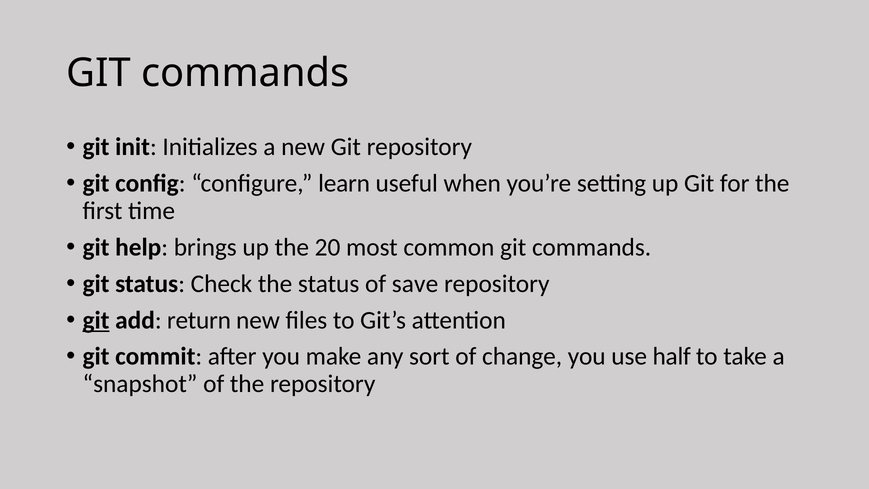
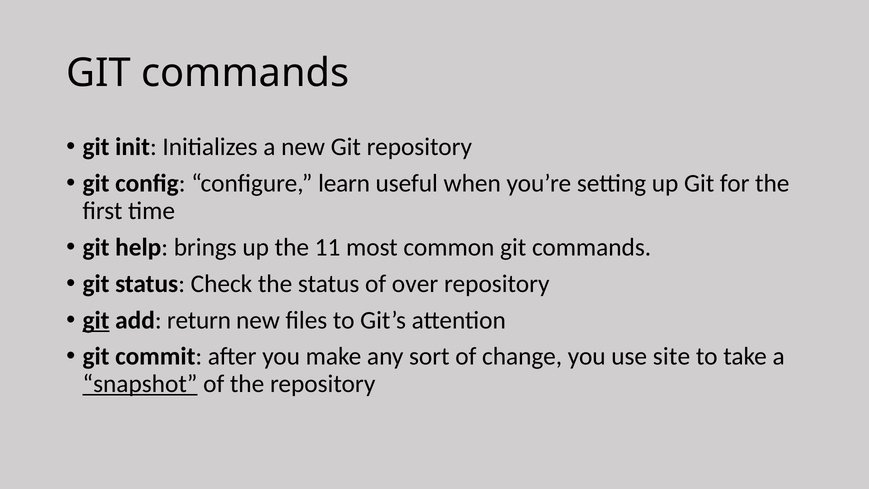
20: 20 -> 11
save: save -> over
half: half -> site
snapshot underline: none -> present
